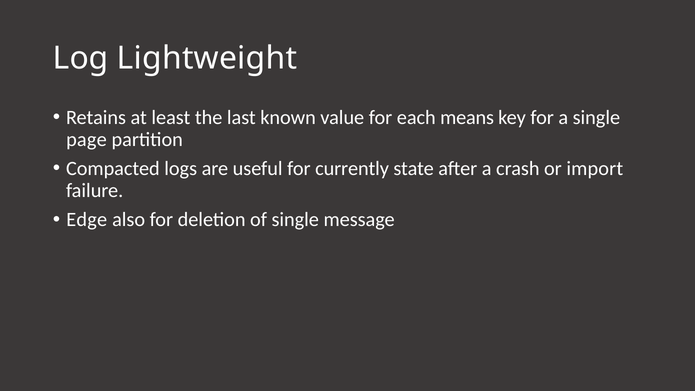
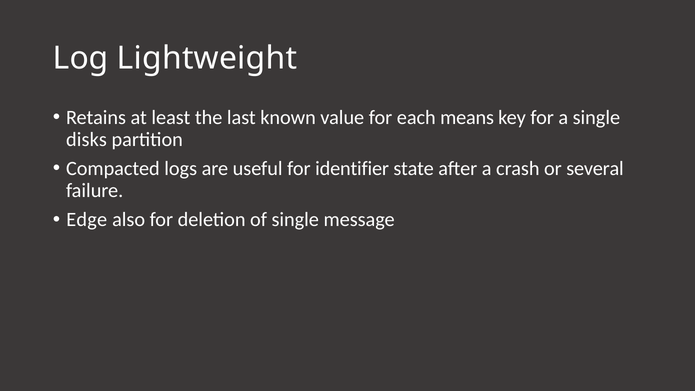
page: page -> disks
currently: currently -> identifier
import: import -> several
